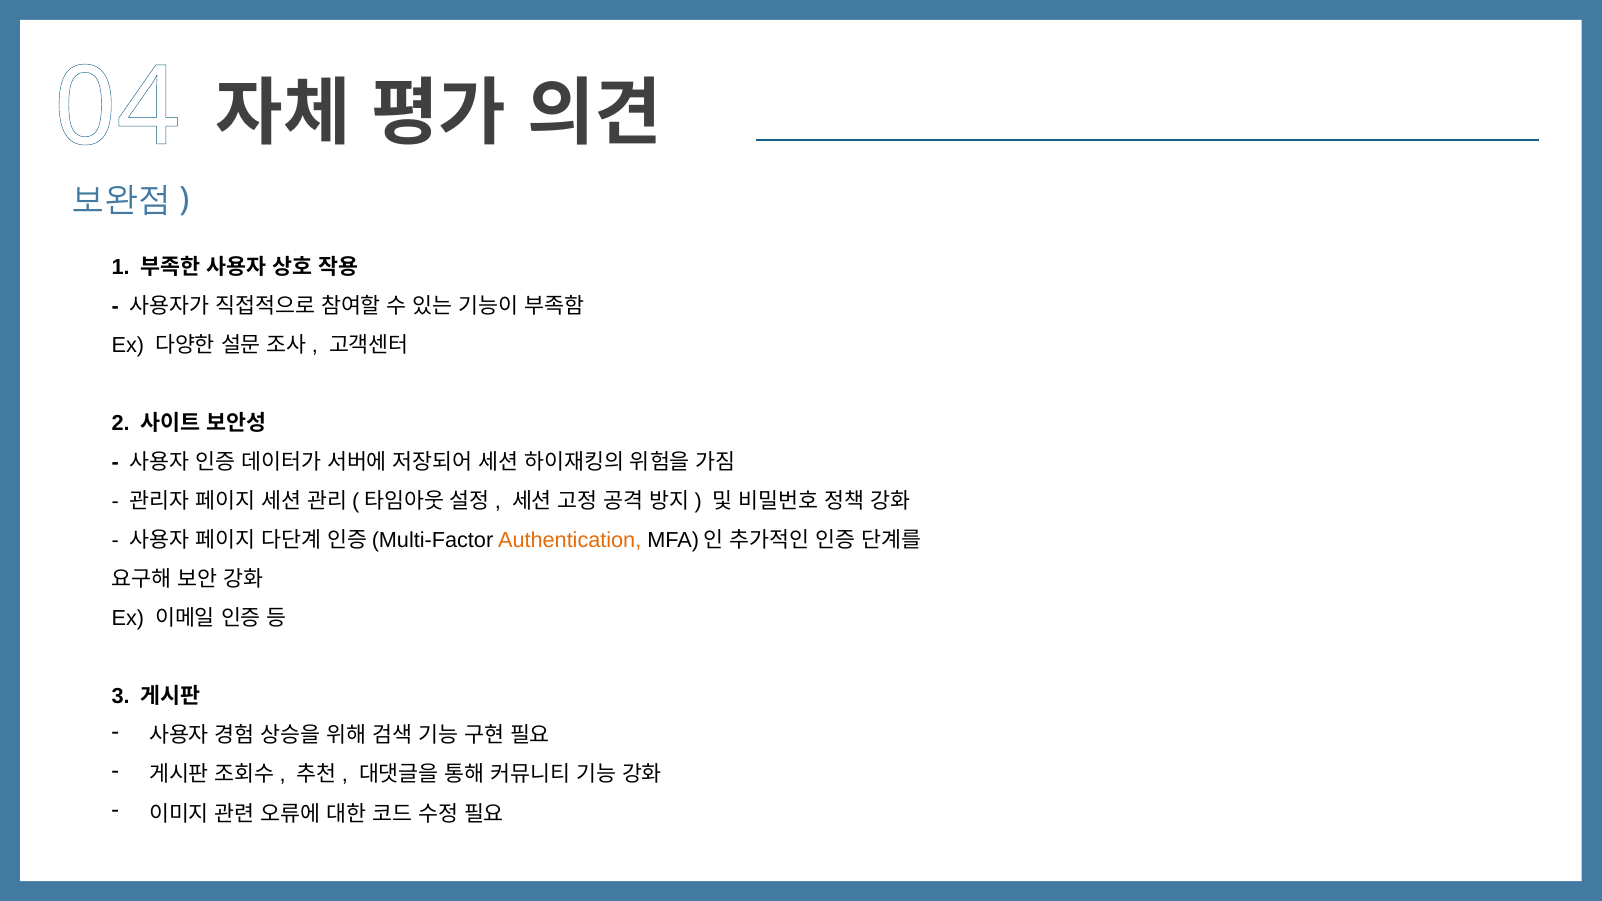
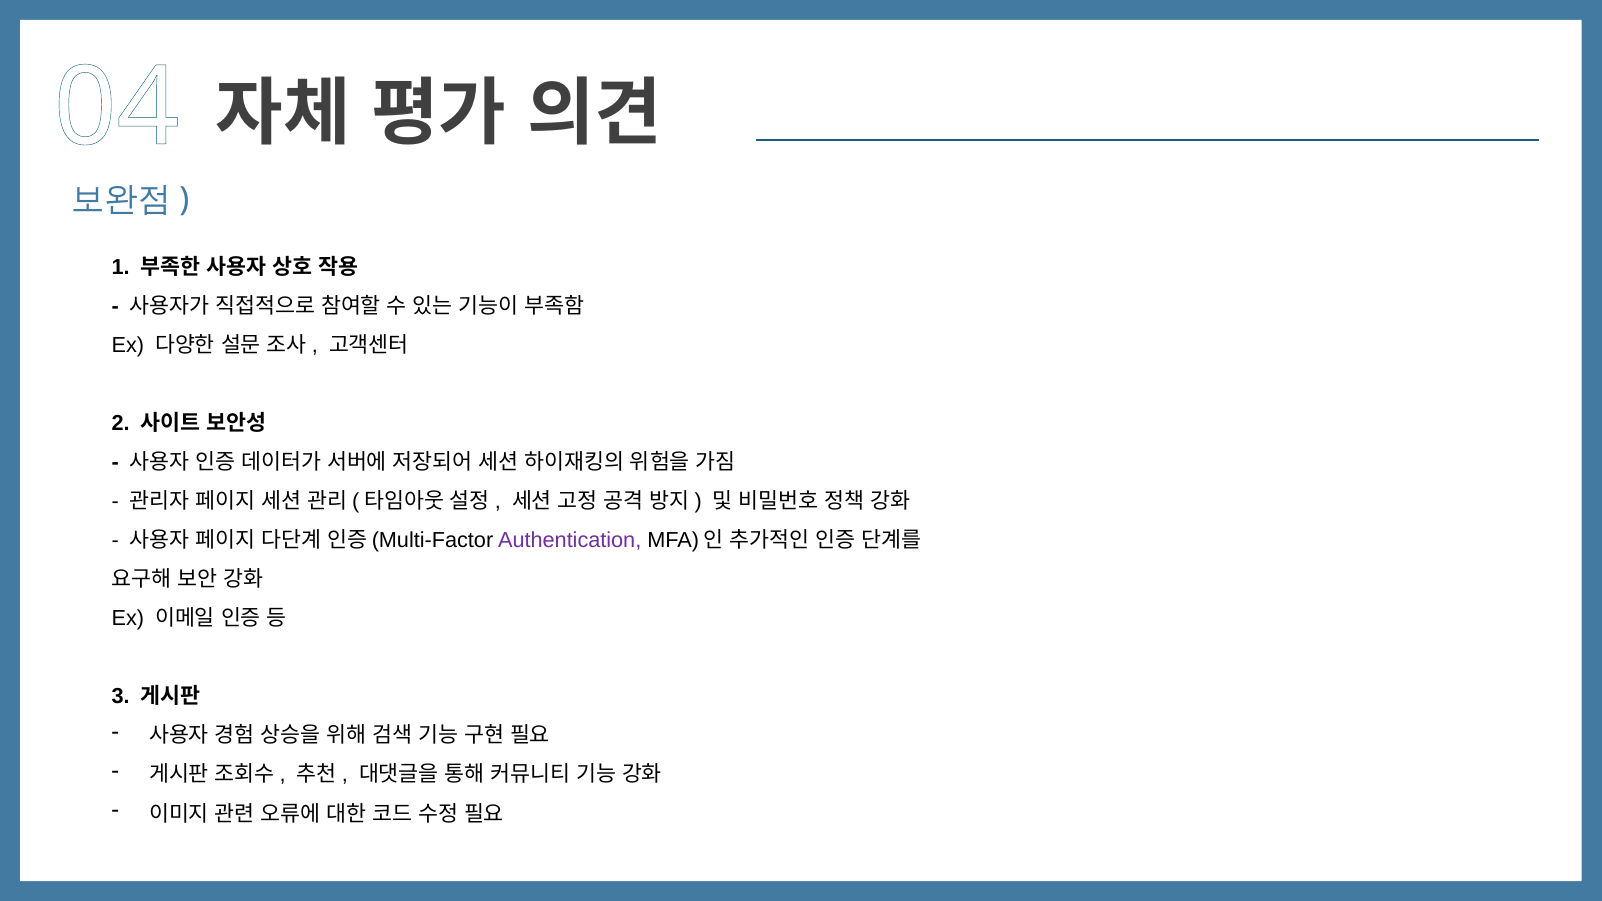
Authentication colour: orange -> purple
